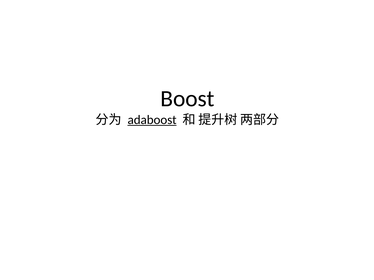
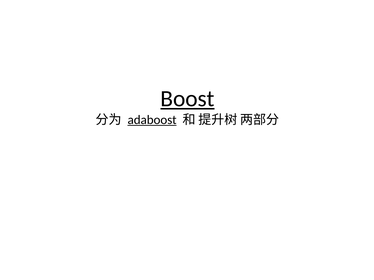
Boost underline: none -> present
